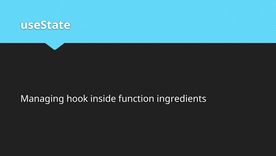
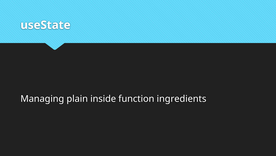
hook: hook -> plain
